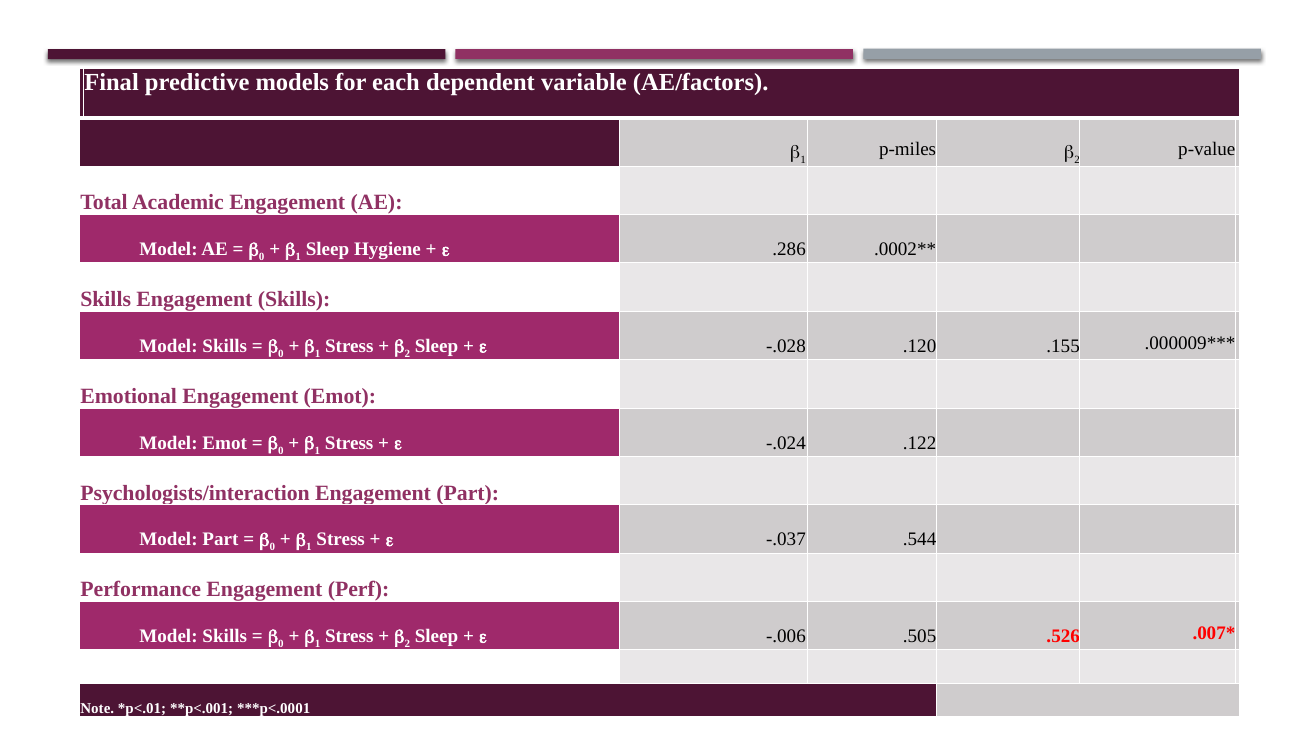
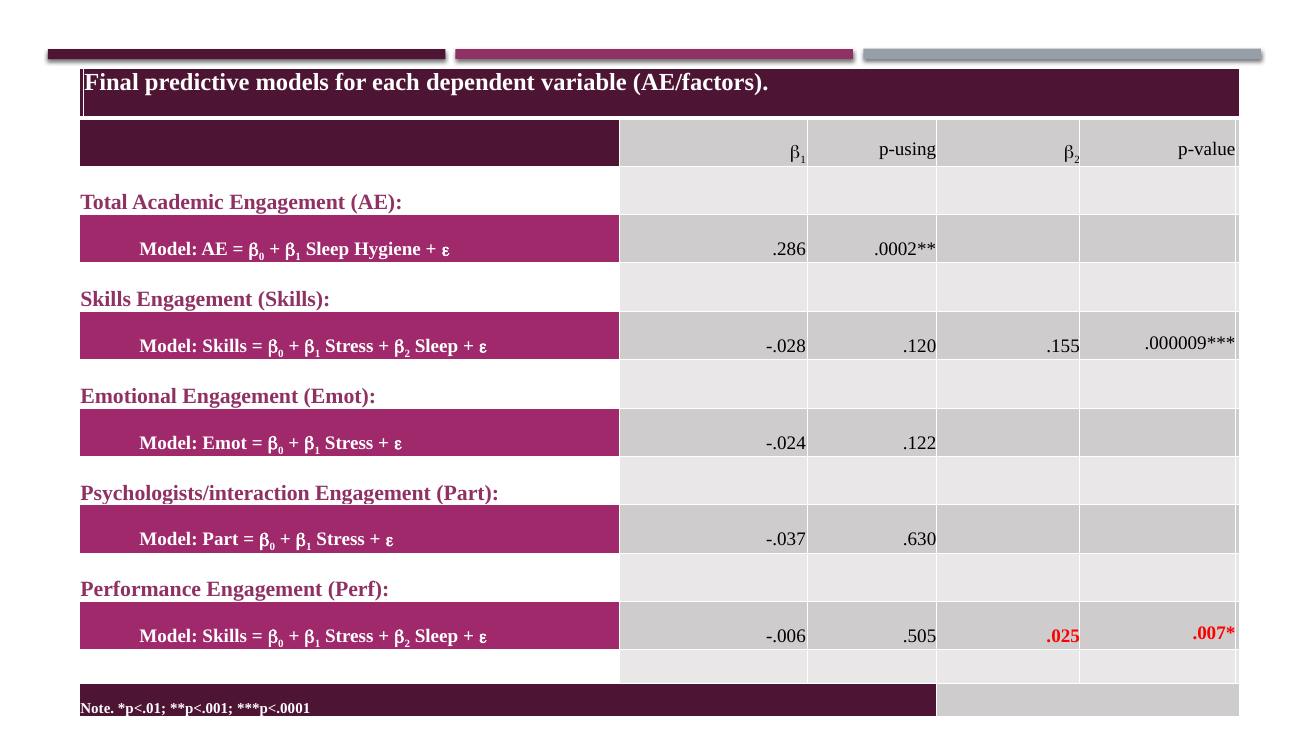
p-miles: p-miles -> p-using
.544: .544 -> .630
.526: .526 -> .025
